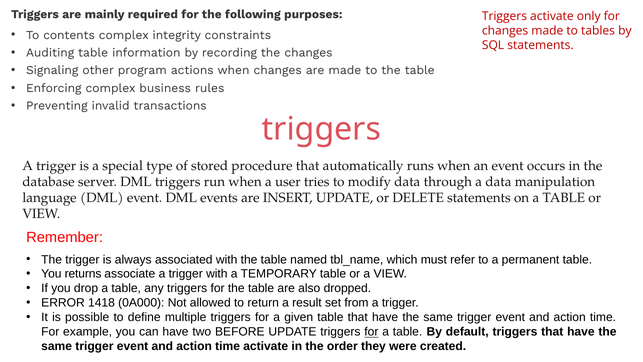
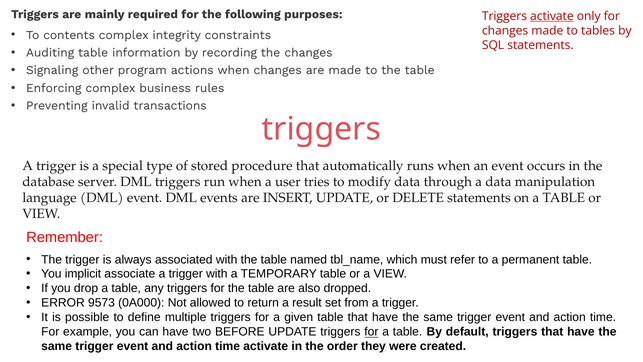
activate at (552, 16) underline: none -> present
returns: returns -> implicit
1418: 1418 -> 9573
